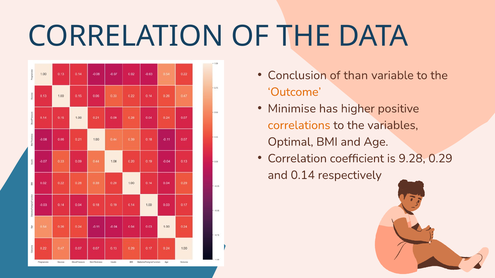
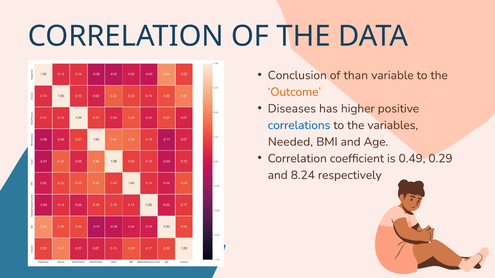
Minimise: Minimise -> Diseases
correlations colour: orange -> blue
Optimal: Optimal -> Needed
9.28: 9.28 -> 0.49
0.14: 0.14 -> 8.24
